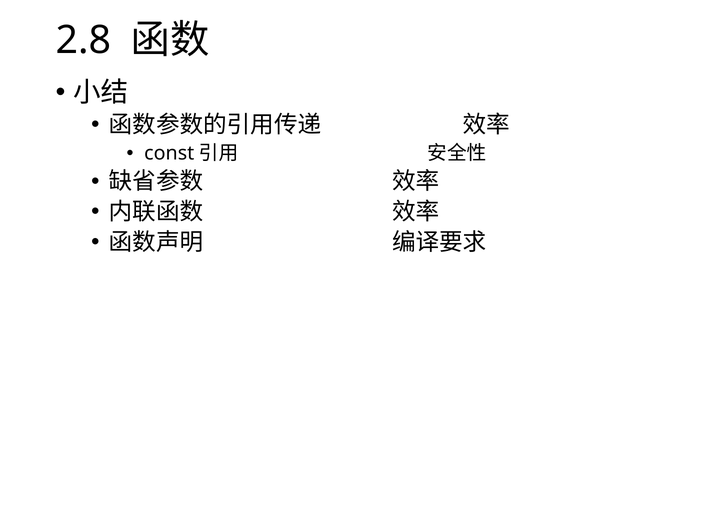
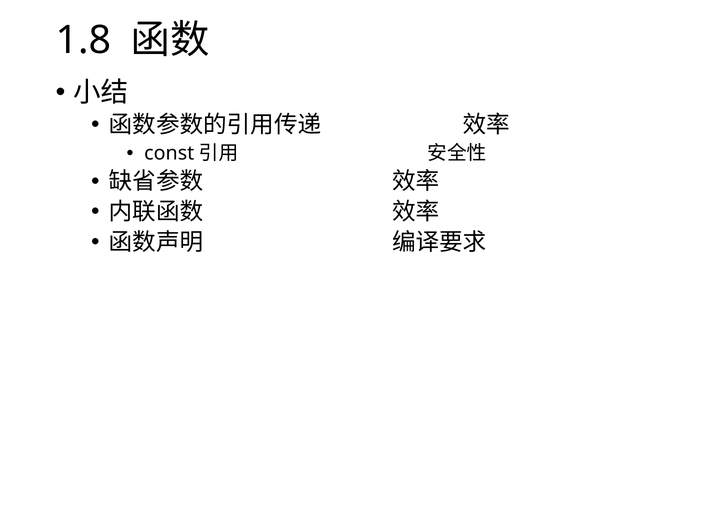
2.8: 2.8 -> 1.8
